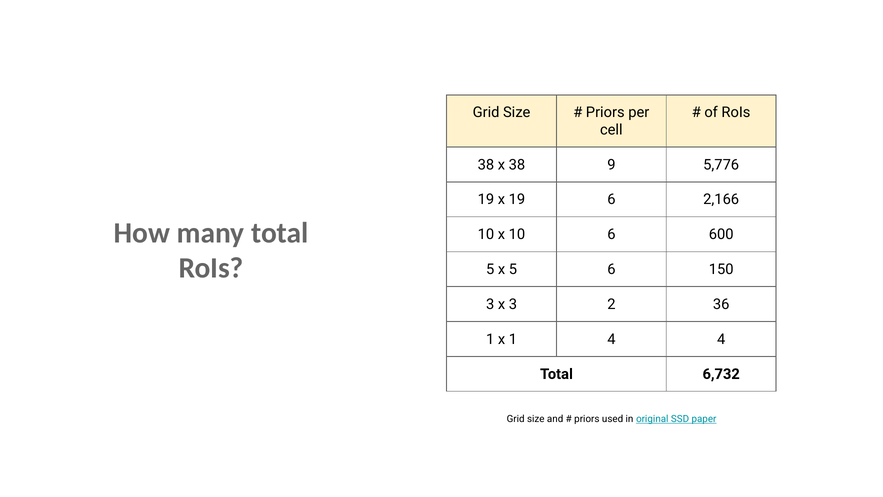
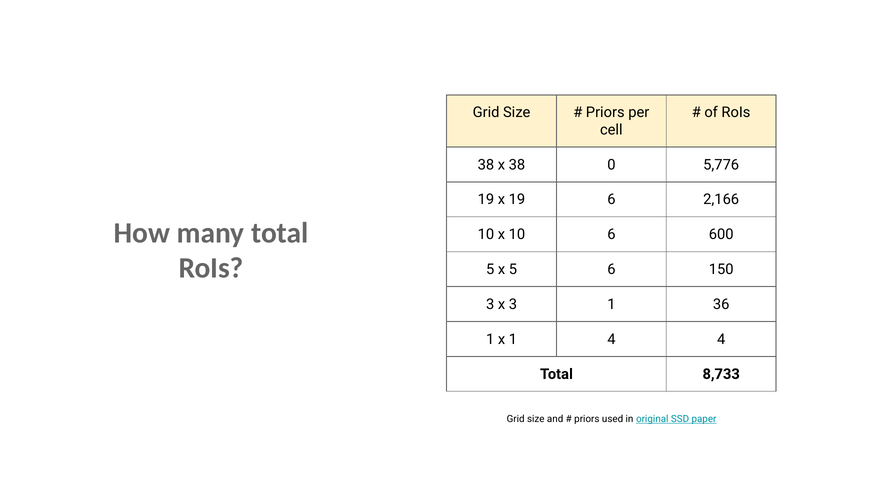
9: 9 -> 0
3 2: 2 -> 1
6,732: 6,732 -> 8,733
